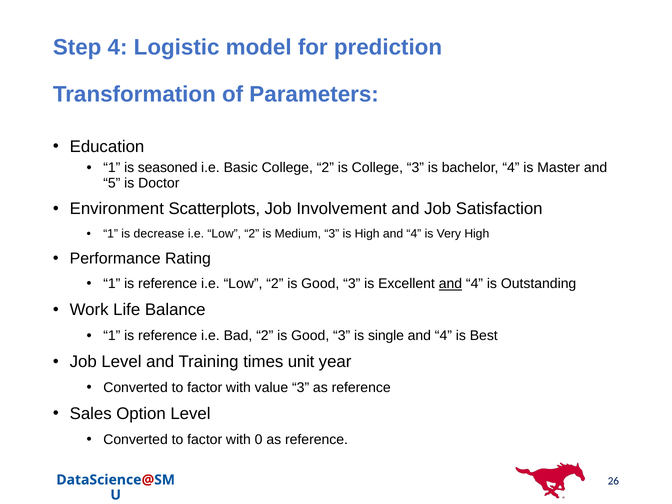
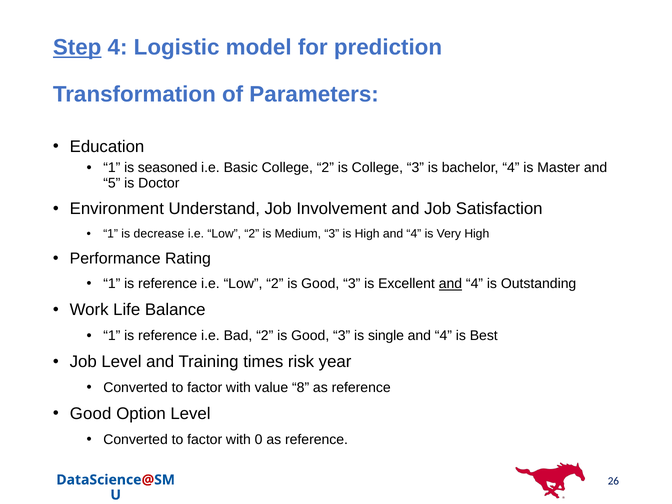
Step underline: none -> present
Scatterplots: Scatterplots -> Understand
unit: unit -> risk
value 3: 3 -> 8
Sales at (91, 414): Sales -> Good
